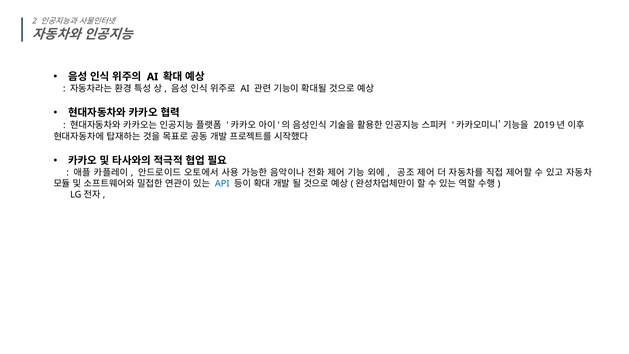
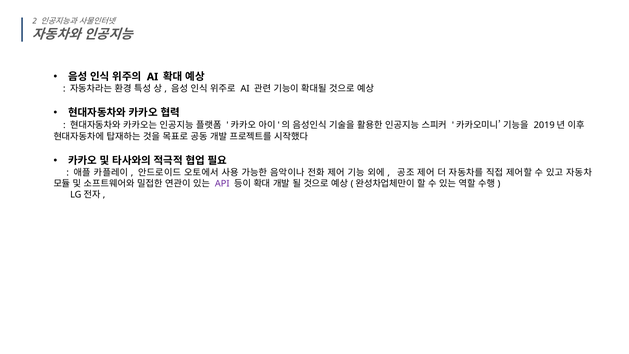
API colour: blue -> purple
